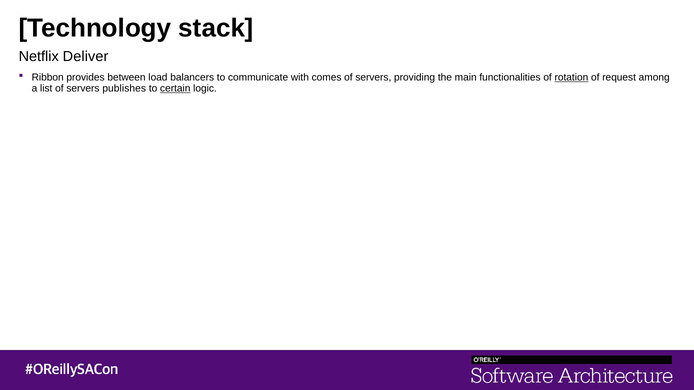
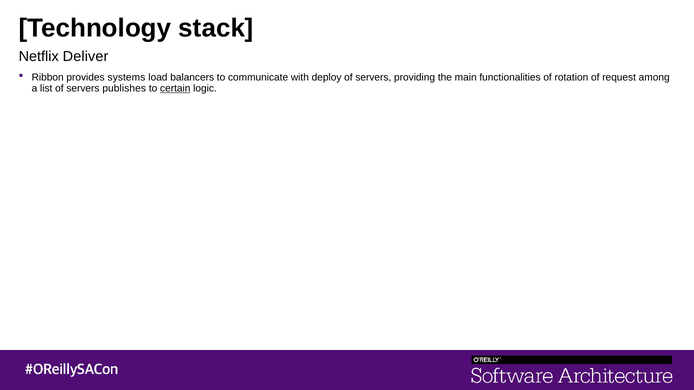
between: between -> systems
comes: comes -> deploy
rotation underline: present -> none
